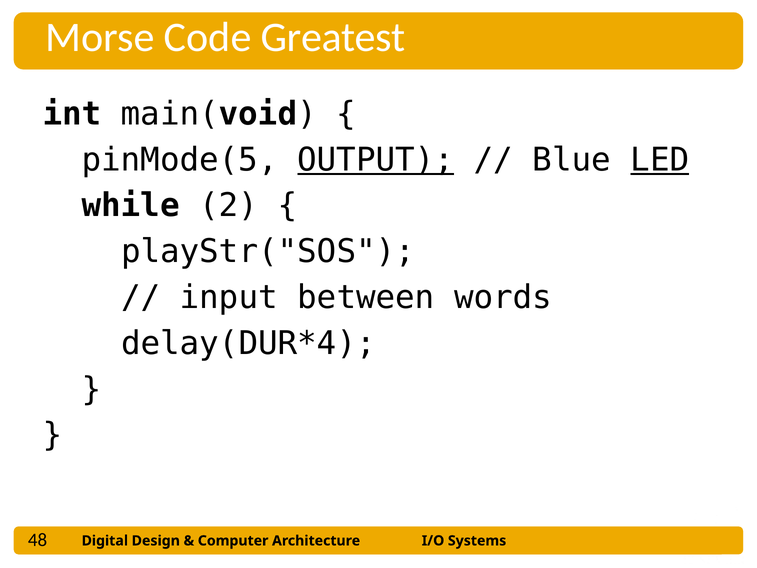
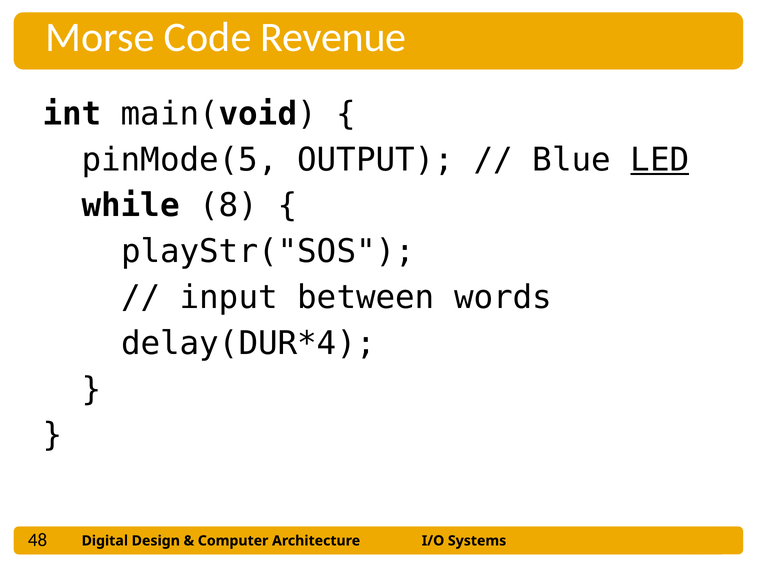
Greatest: Greatest -> Revenue
OUTPUT underline: present -> none
2: 2 -> 8
